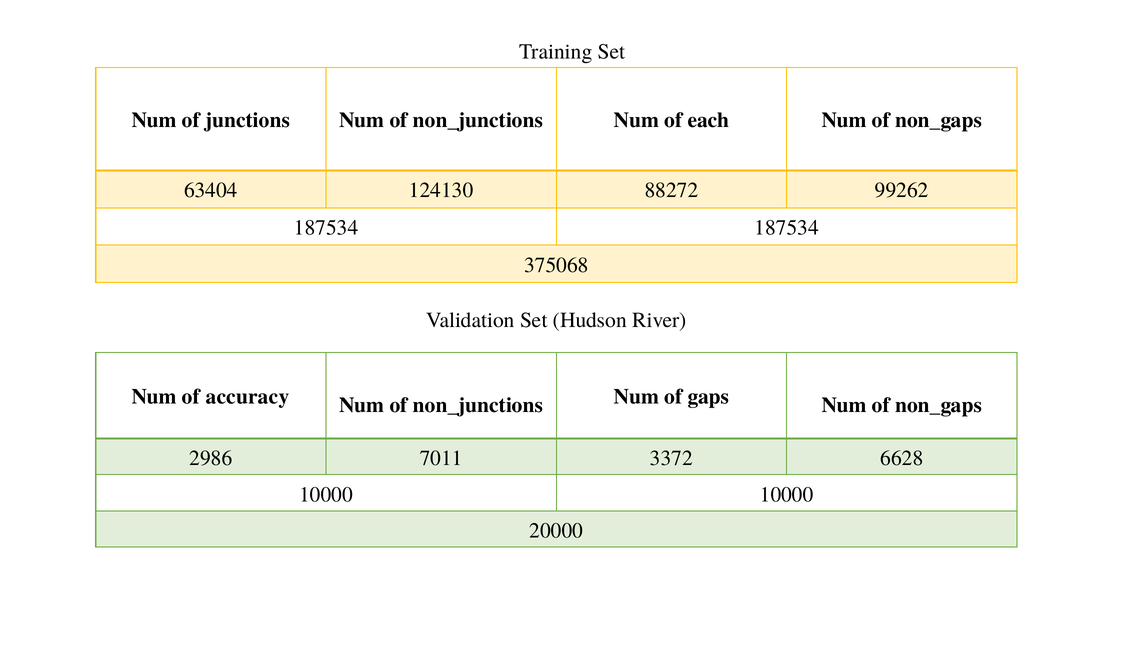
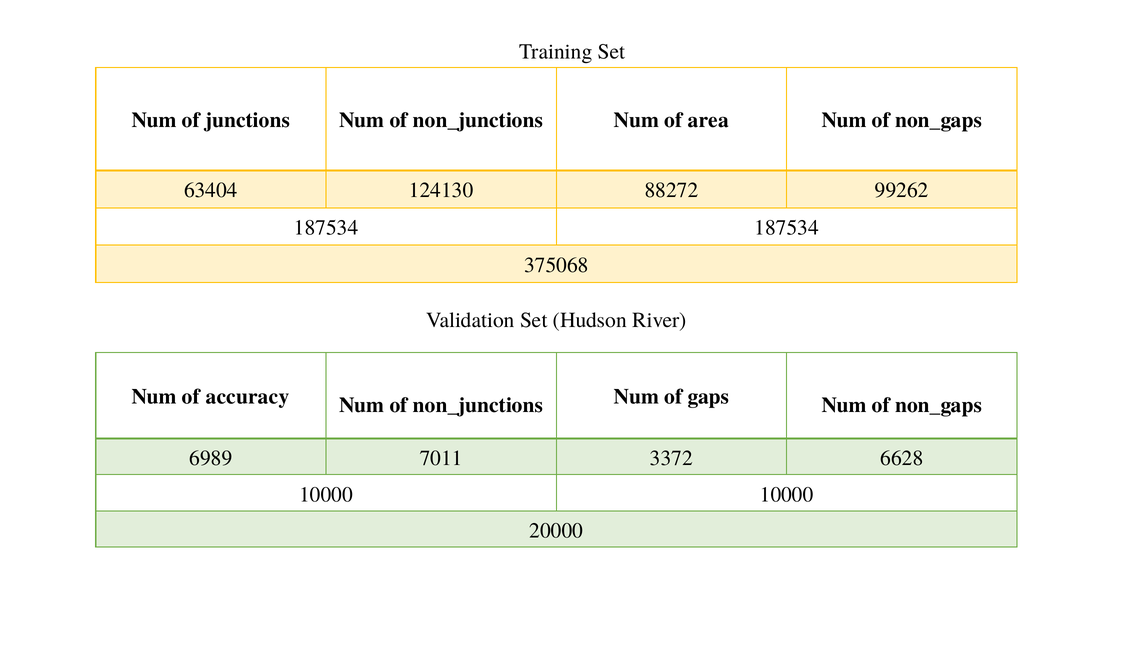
each: each -> area
2986: 2986 -> 6989
